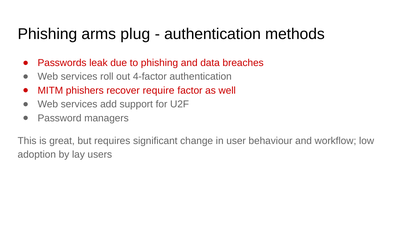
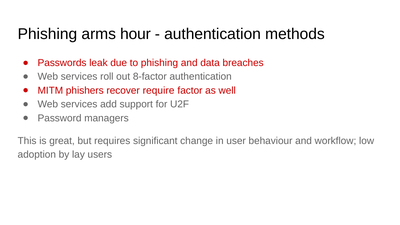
plug: plug -> hour
4-factor: 4-factor -> 8-factor
